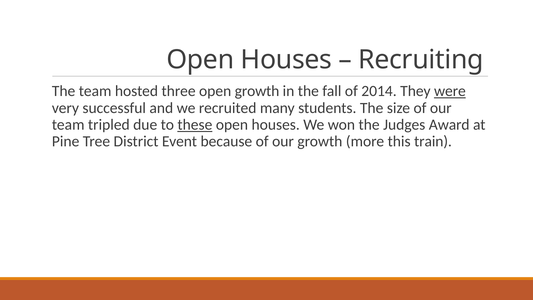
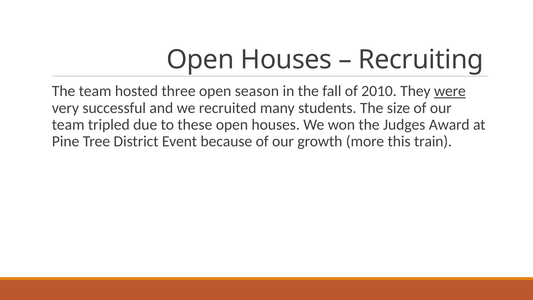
open growth: growth -> season
2014: 2014 -> 2010
these underline: present -> none
